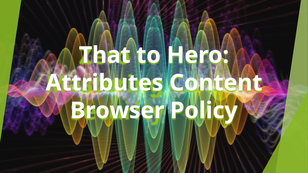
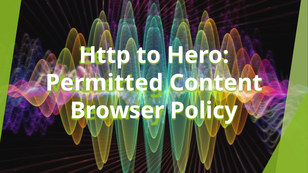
That: That -> Http
Attributes: Attributes -> Permitted
